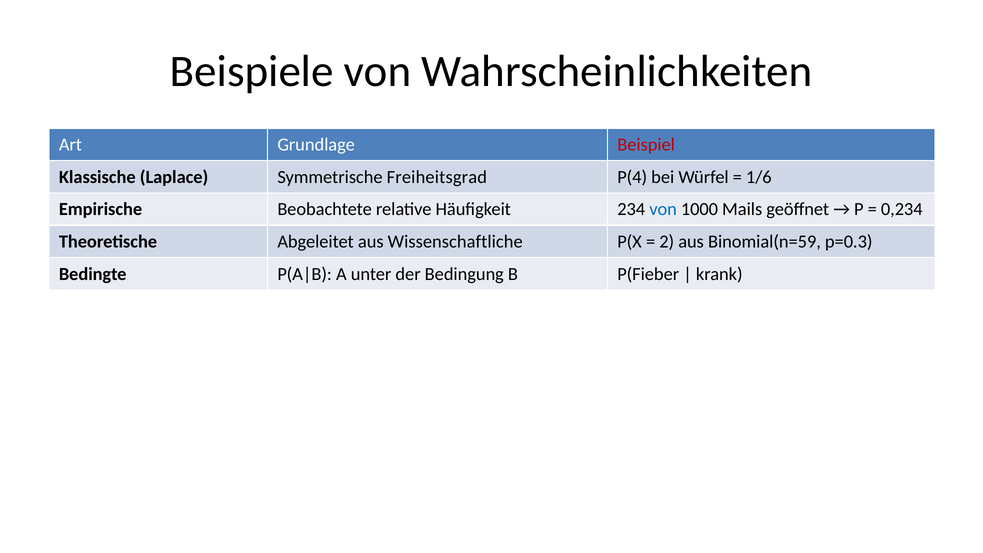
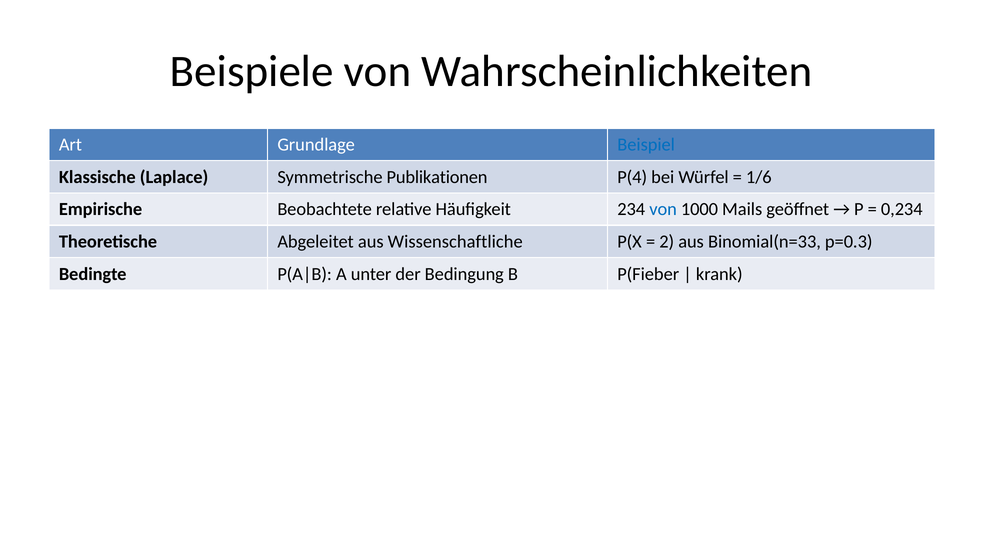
Beispiel colour: red -> blue
Freiheitsgrad: Freiheitsgrad -> Publikationen
Binomial(n=59: Binomial(n=59 -> Binomial(n=33
